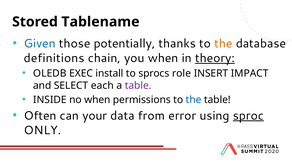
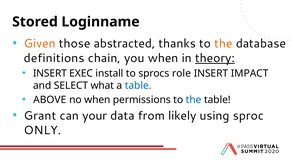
Tablename: Tablename -> Loginname
Given colour: blue -> orange
potentially: potentially -> abstracted
OLEDB at (50, 73): OLEDB -> INSERT
each: each -> what
table at (138, 86) colour: purple -> blue
INSIDE: INSIDE -> ABOVE
Often: Often -> Grant
error: error -> likely
sproc underline: present -> none
